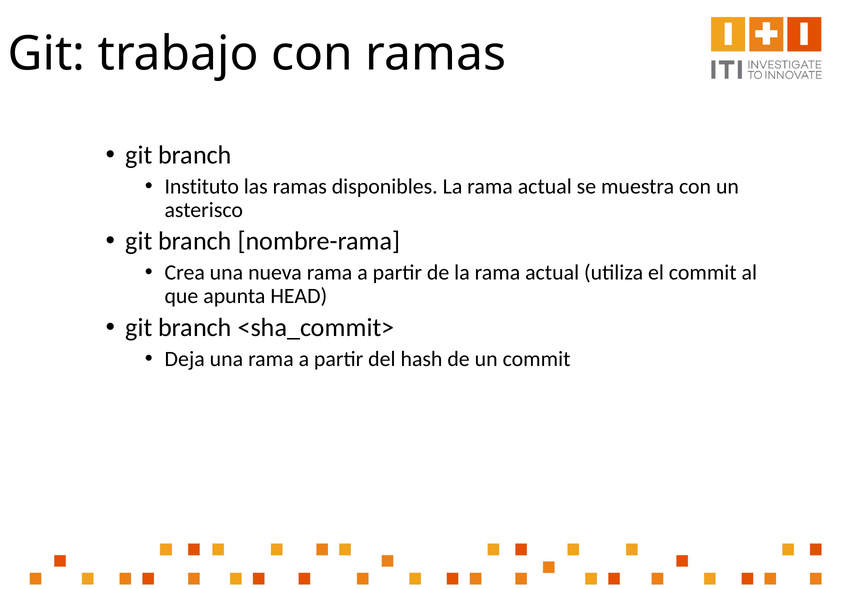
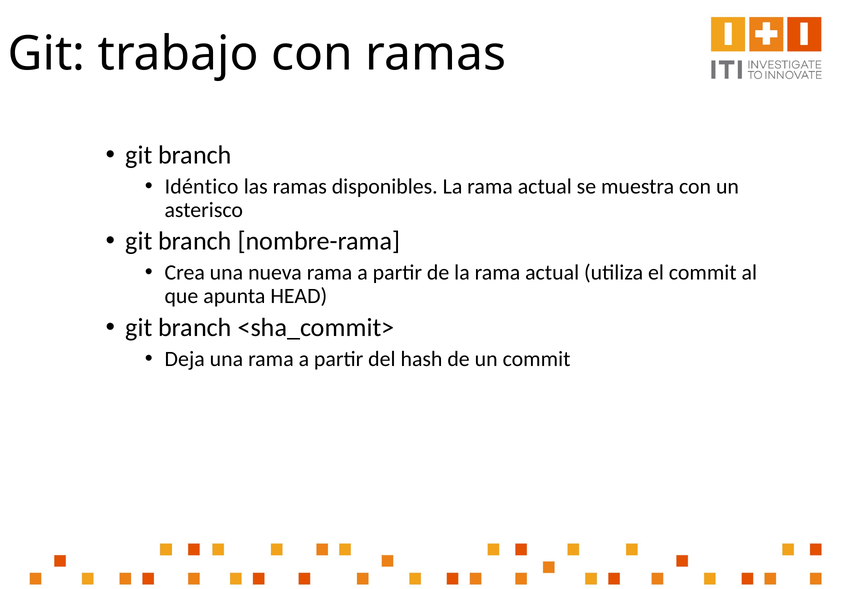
Instituto: Instituto -> Idéntico
